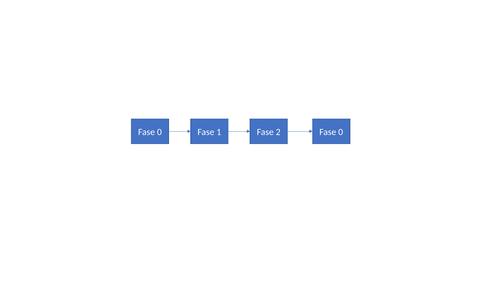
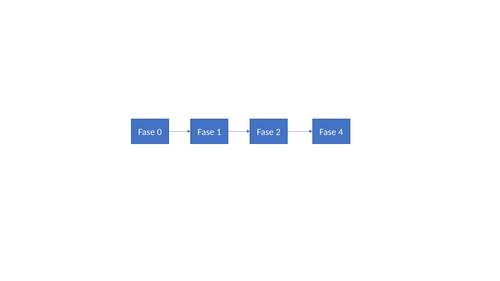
2 Fase 0: 0 -> 4
